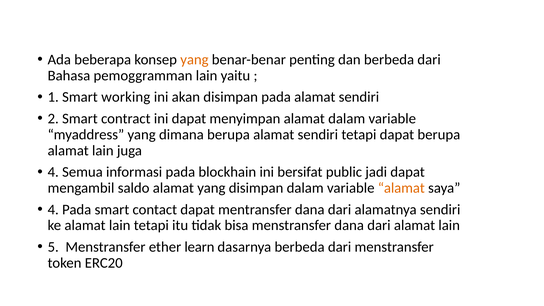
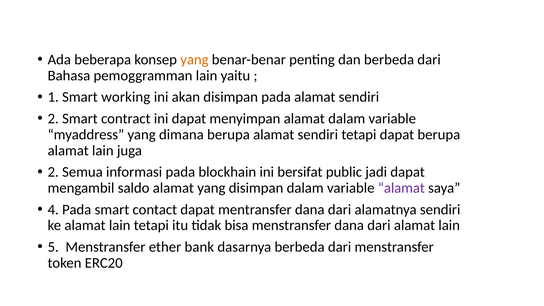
4 at (53, 172): 4 -> 2
alamat at (401, 188) colour: orange -> purple
learn: learn -> bank
